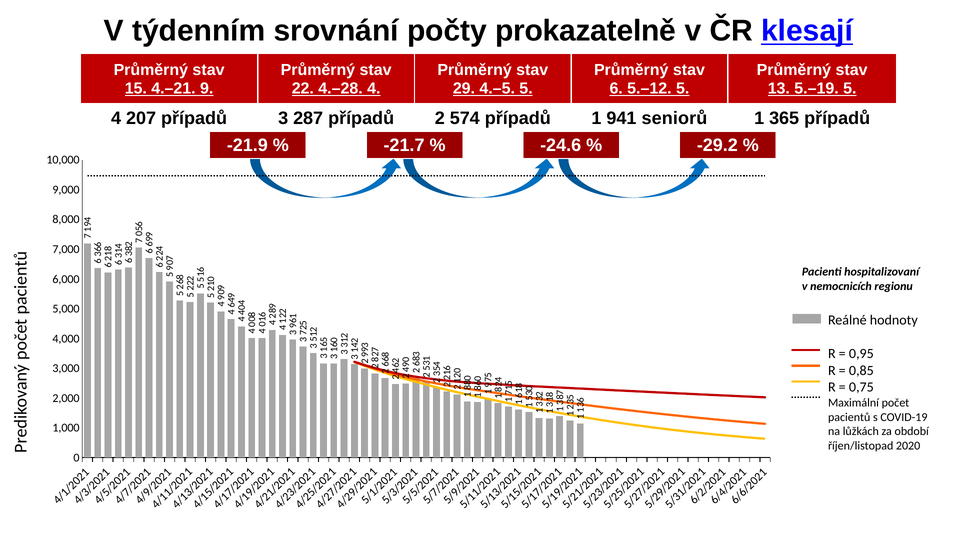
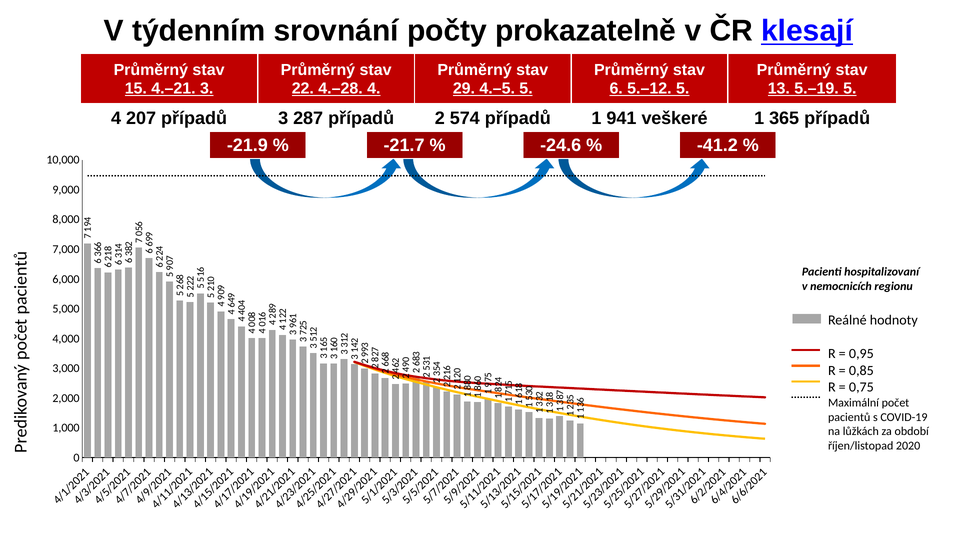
4.–21 9: 9 -> 3
seniorů: seniorů -> veškeré
-29.2: -29.2 -> -41.2
